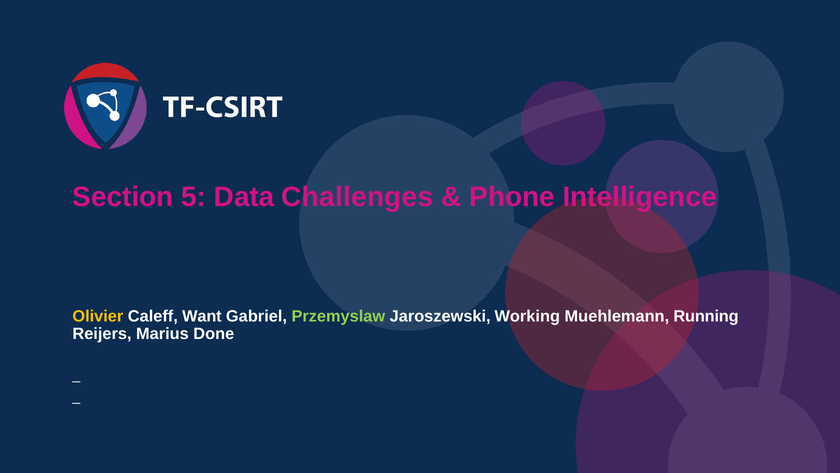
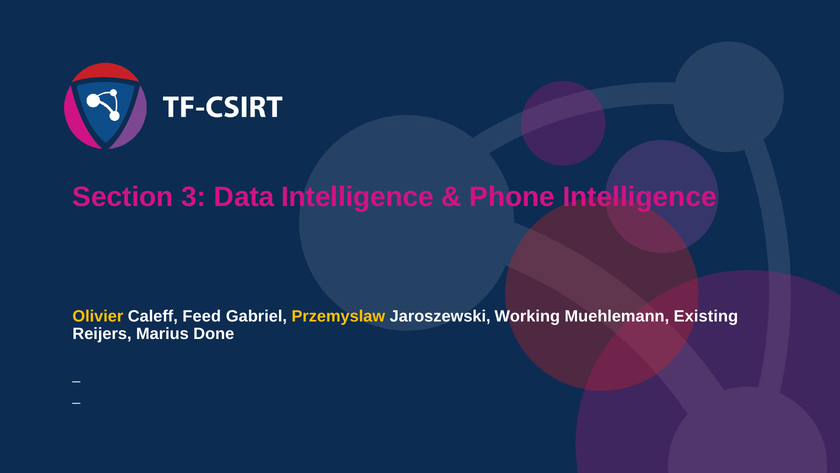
5: 5 -> 3
Data Challenges: Challenges -> Intelligence
Want: Want -> Feed
Przemyslaw colour: light green -> yellow
Running: Running -> Existing
